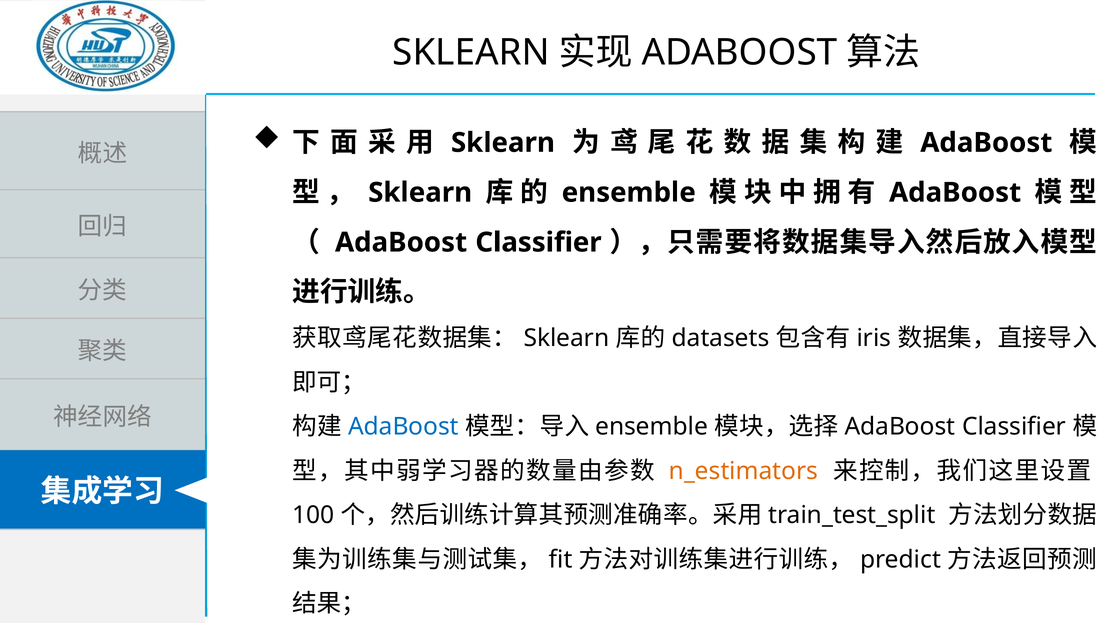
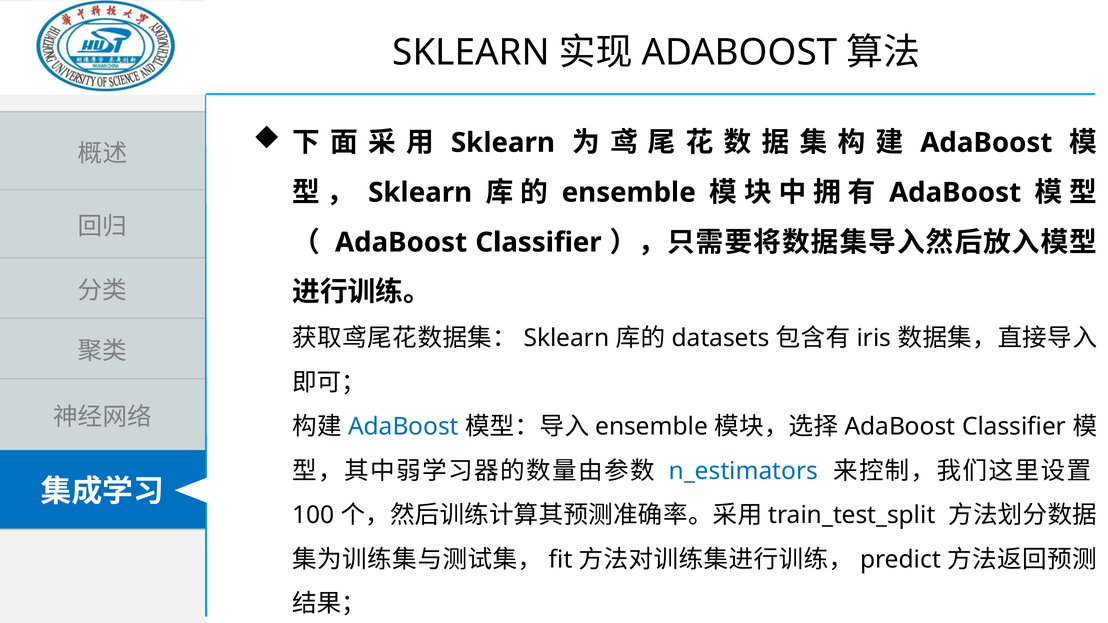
n_estimators colour: orange -> blue
